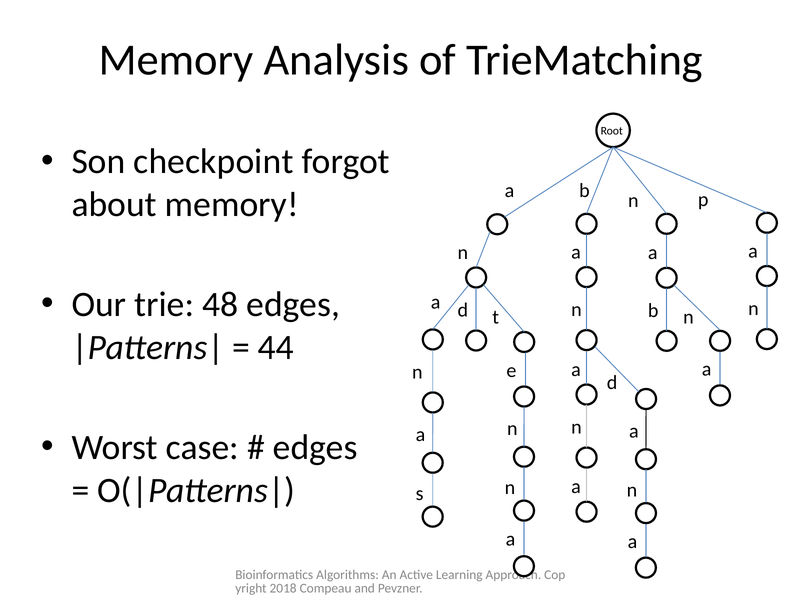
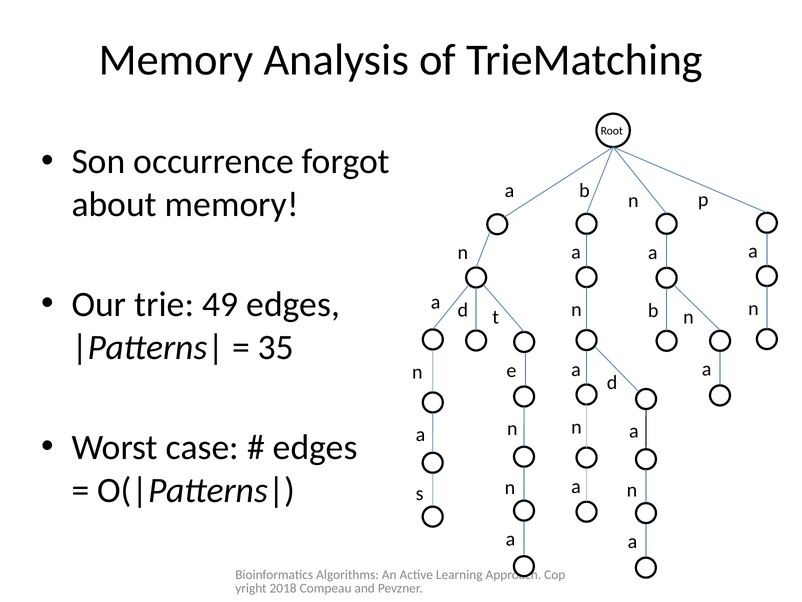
checkpoint: checkpoint -> occurrence
48: 48 -> 49
44: 44 -> 35
